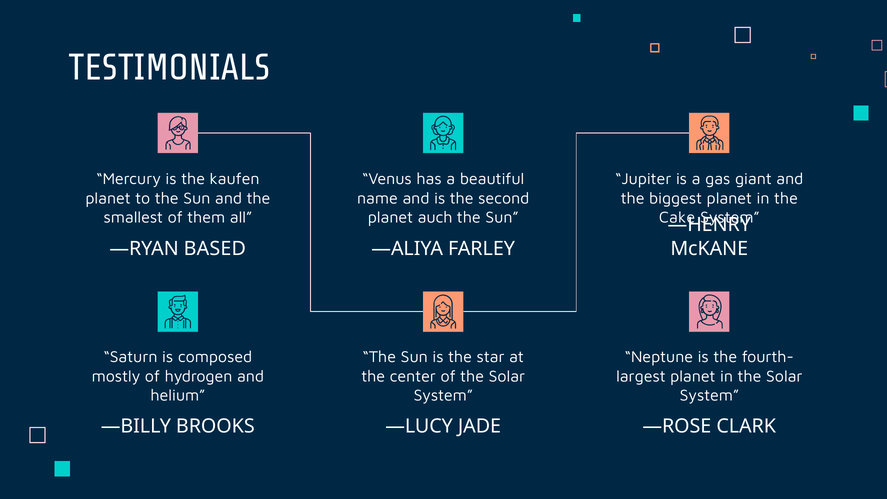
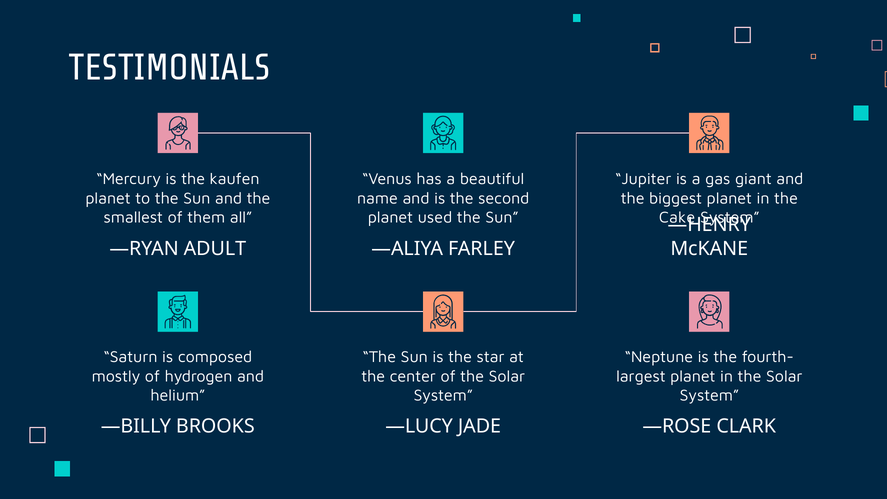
auch: auch -> used
BASED: BASED -> ADULT
